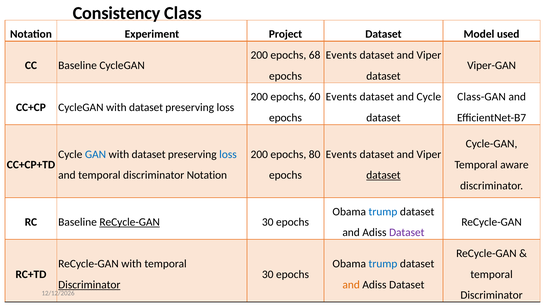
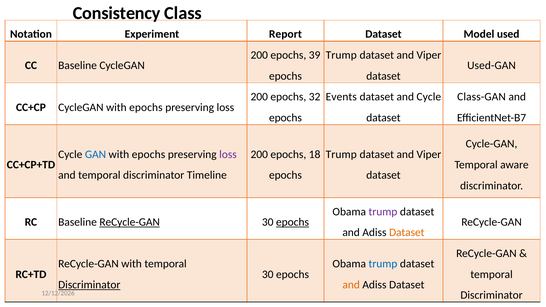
Project: Project -> Report
68: 68 -> 39
Events at (341, 55): Events -> Trump
Viper-GAN: Viper-GAN -> Used-GAN
60: 60 -> 32
CycleGAN with dataset: dataset -> epochs
dataset at (149, 154): dataset -> epochs
loss at (228, 154) colour: blue -> purple
80: 80 -> 18
Events at (341, 154): Events -> Trump
discriminator Notation: Notation -> Timeline
dataset at (383, 175) underline: present -> none
trump at (383, 212) colour: blue -> purple
epochs at (293, 222) underline: none -> present
Dataset at (407, 233) colour: purple -> orange
